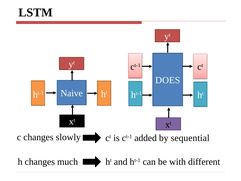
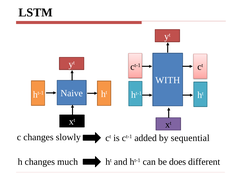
DOES: DOES -> WITH
with: with -> does
